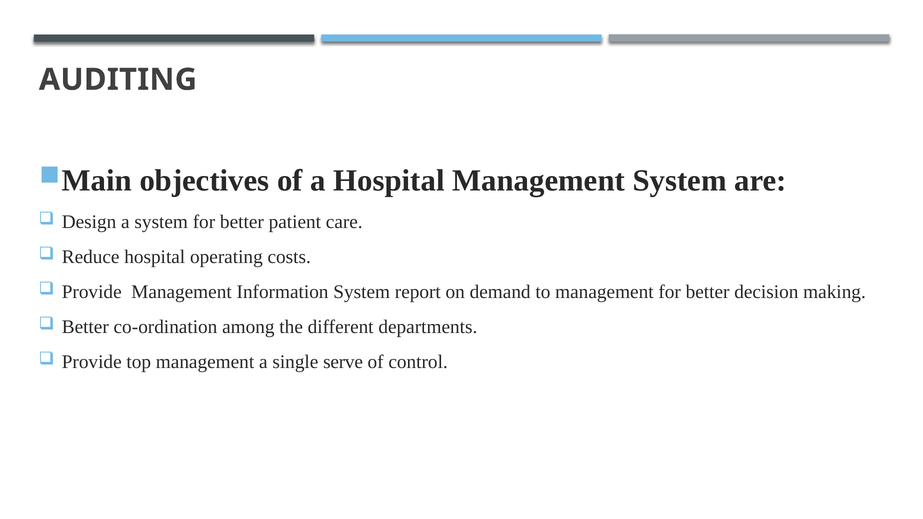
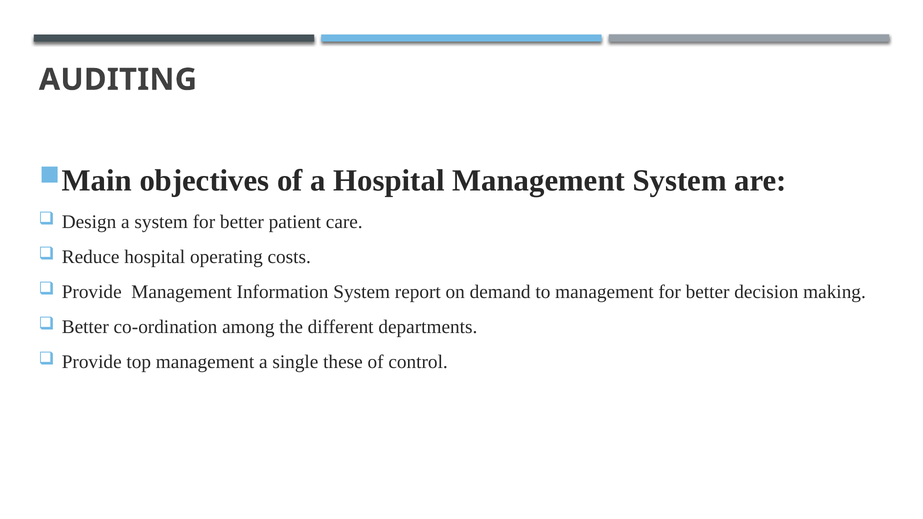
serve: serve -> these
